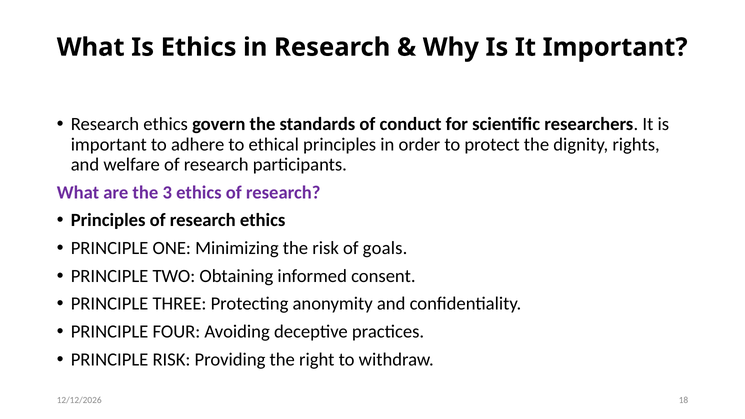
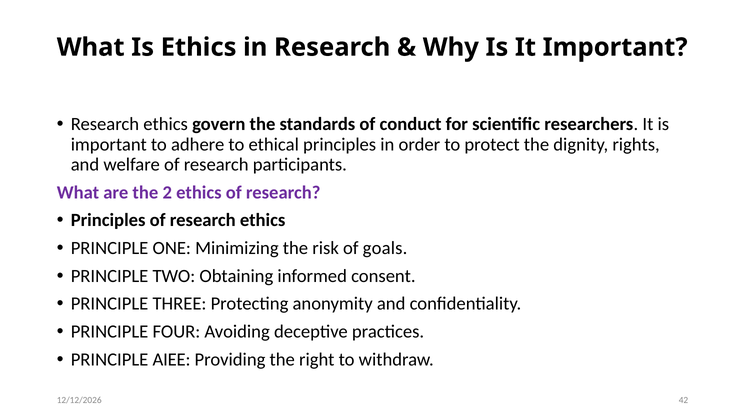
3: 3 -> 2
PRINCIPLE RISK: RISK -> AIEE
18: 18 -> 42
